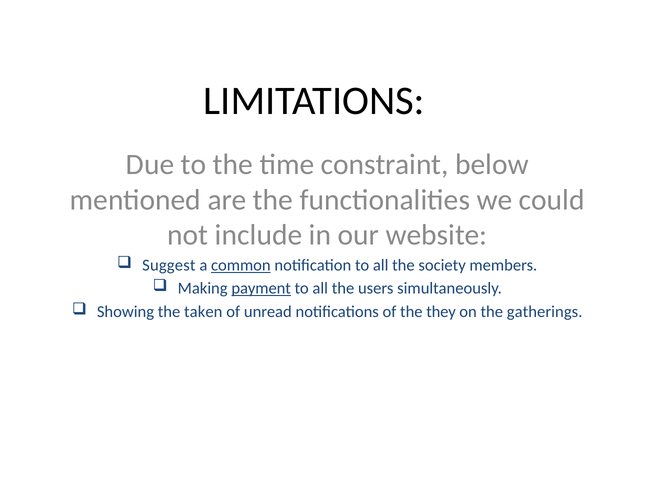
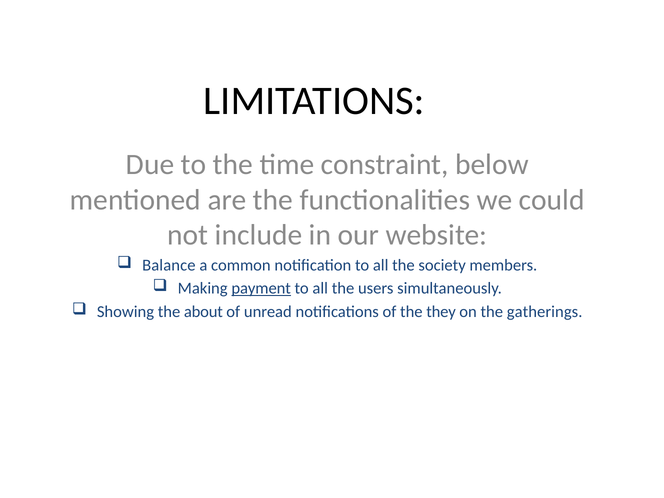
Suggest: Suggest -> Balance
common underline: present -> none
taken: taken -> about
